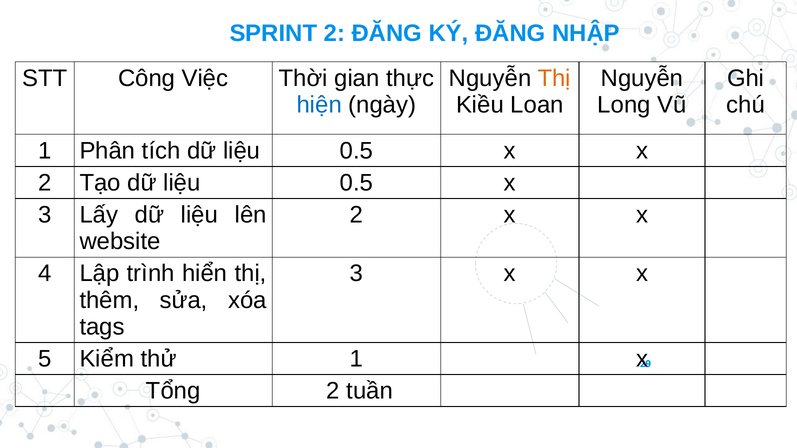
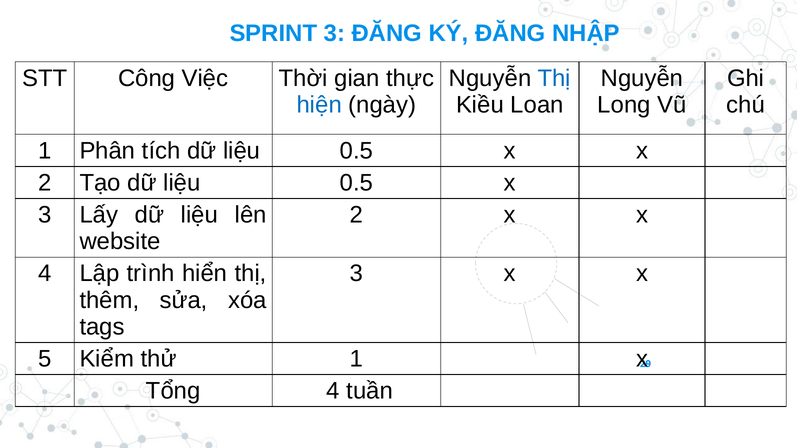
SPRINT 2: 2 -> 3
Thị at (554, 78) colour: orange -> blue
Tổng 2: 2 -> 4
